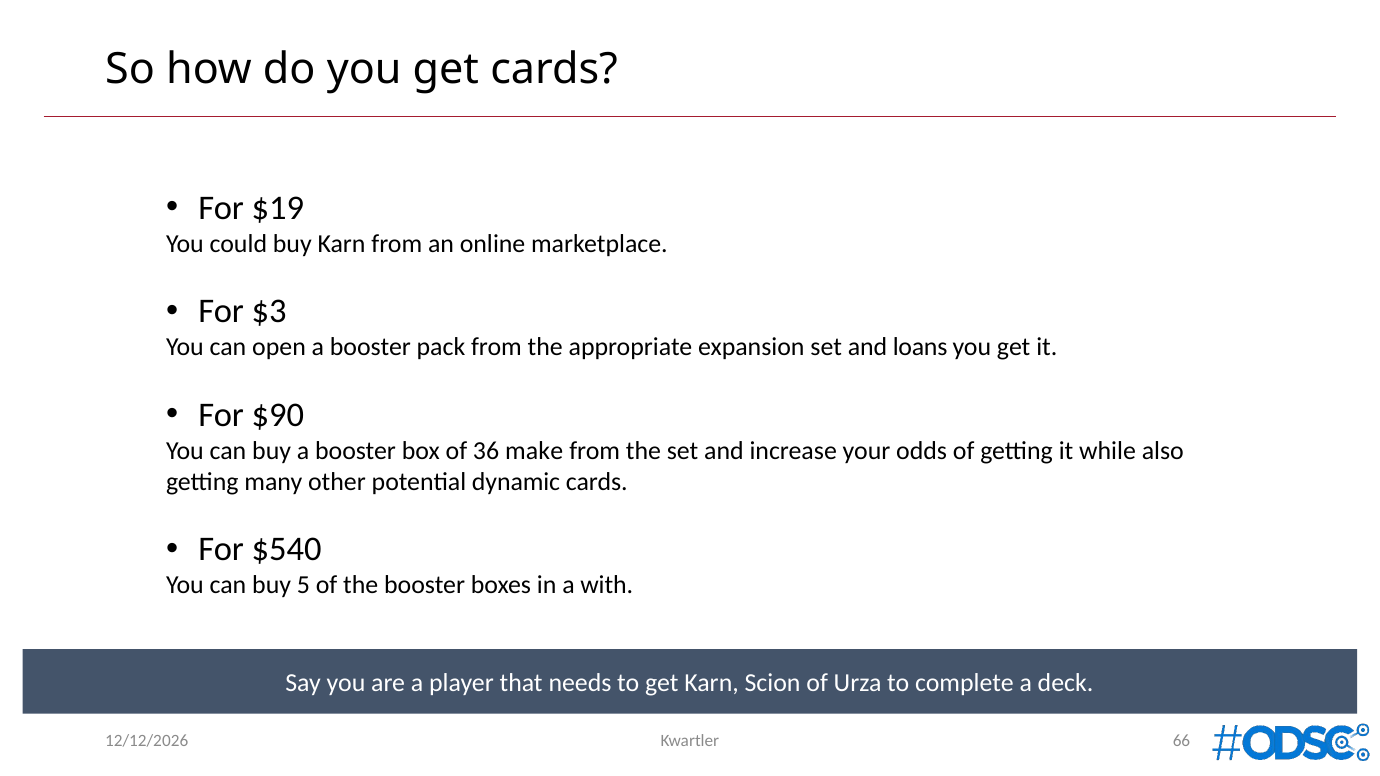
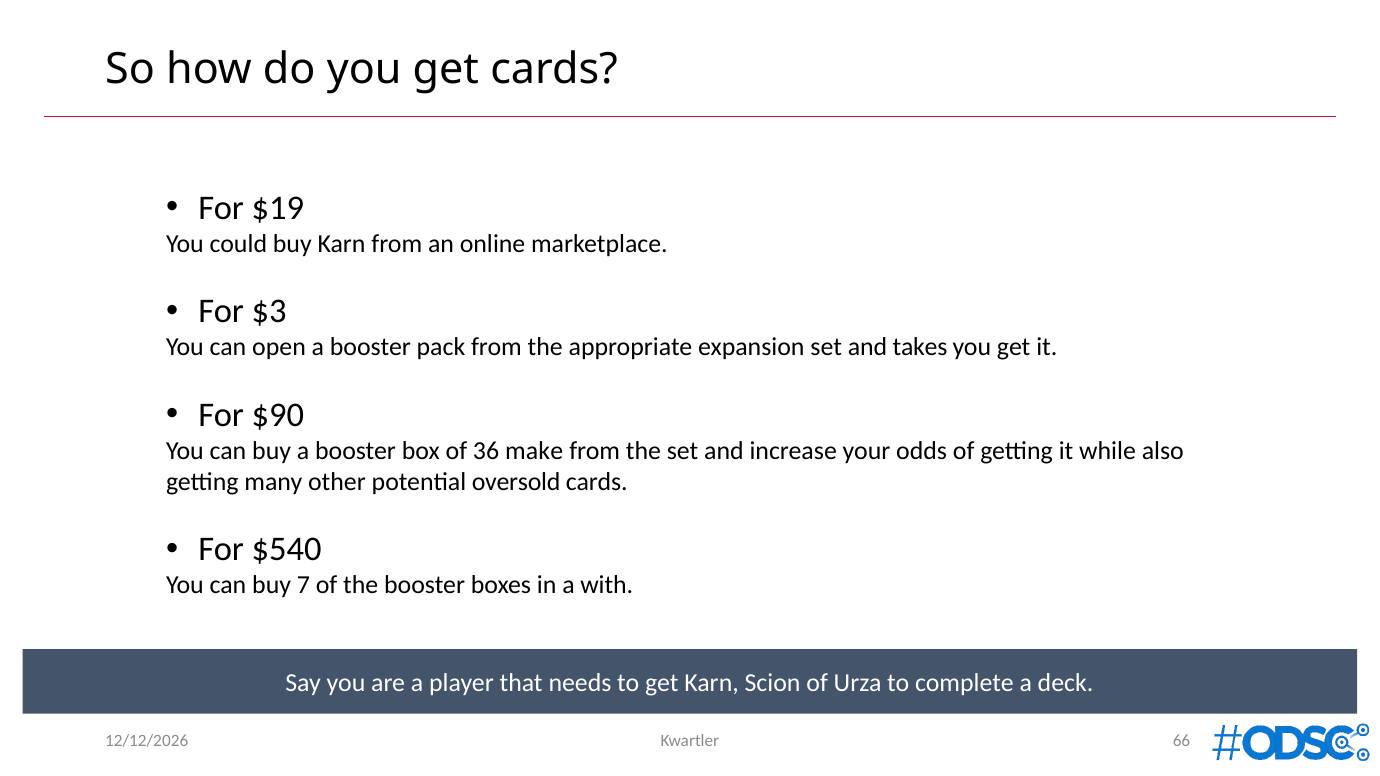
loans: loans -> takes
dynamic: dynamic -> oversold
5: 5 -> 7
